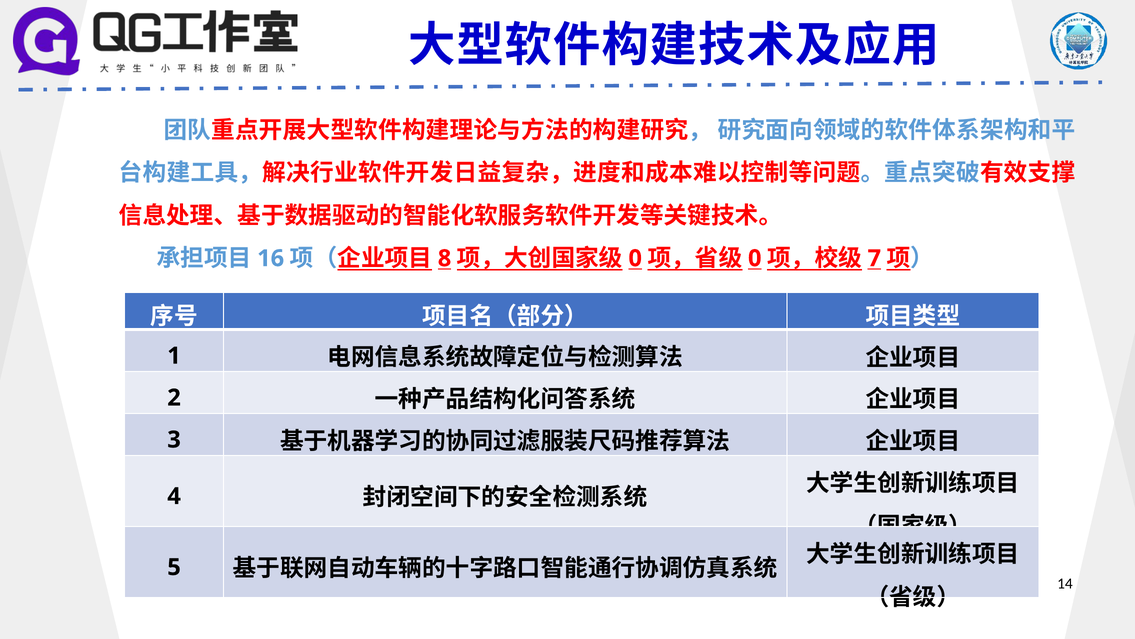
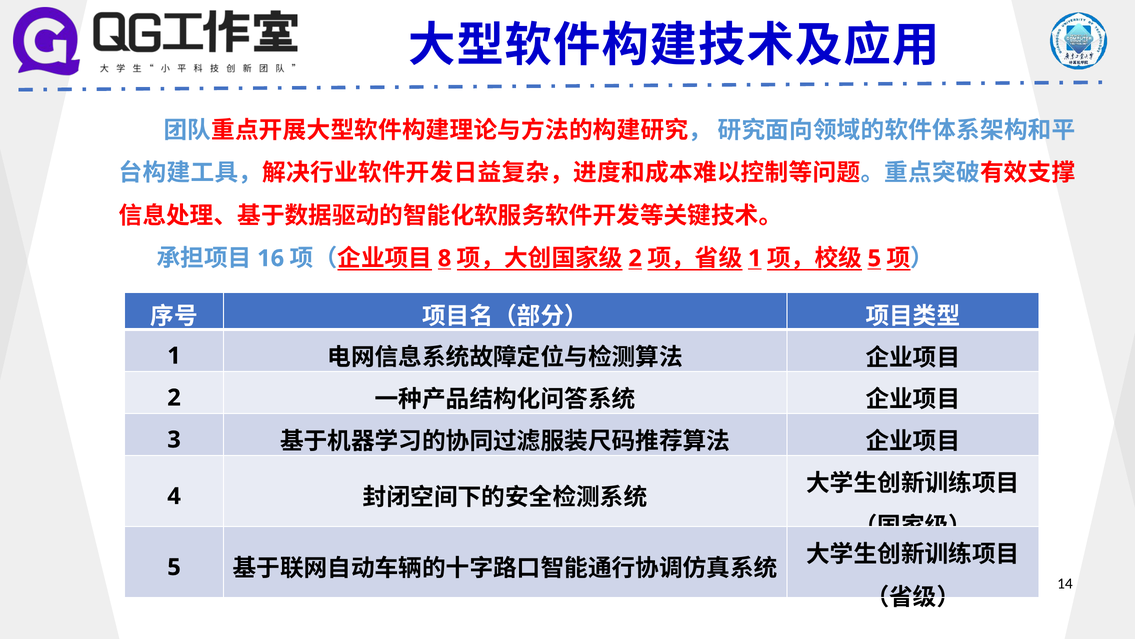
0 at (635, 258): 0 -> 2
0 at (755, 258): 0 -> 1
7 at (874, 258): 7 -> 5
